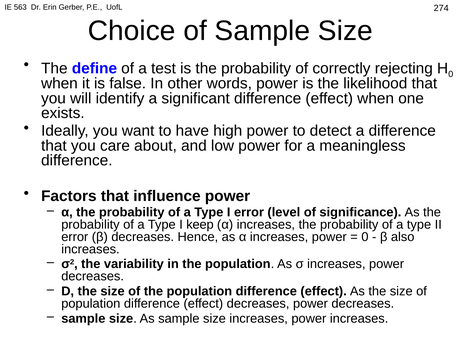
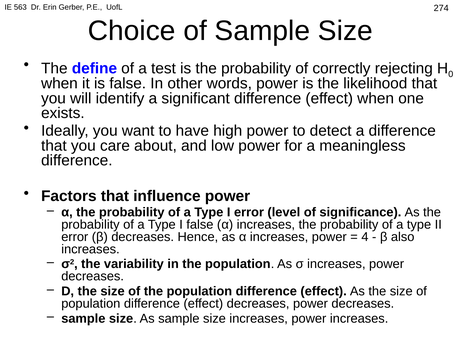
I keep: keep -> false
0 at (365, 237): 0 -> 4
